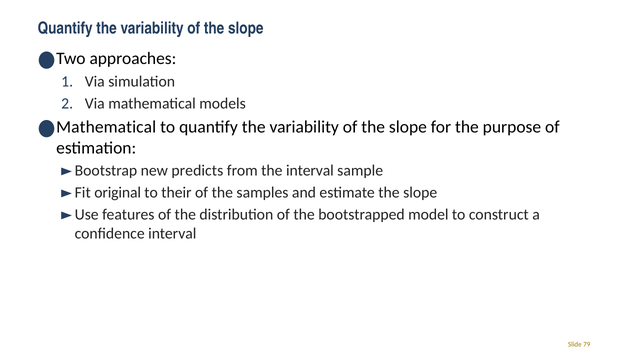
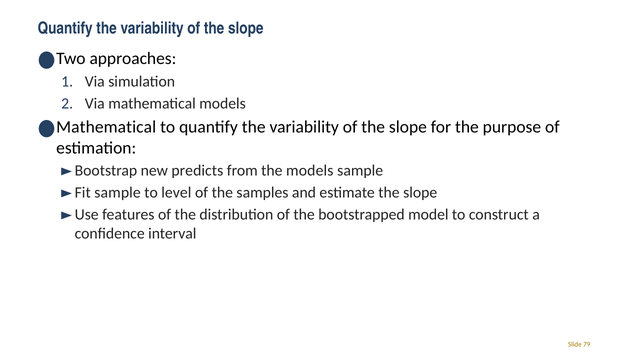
the interval: interval -> models
original at (118, 193): original -> sample
their: their -> level
